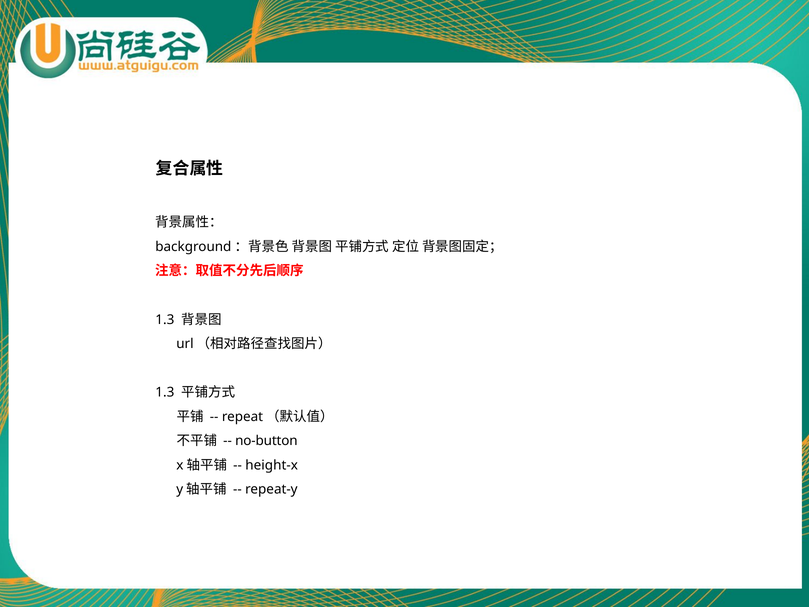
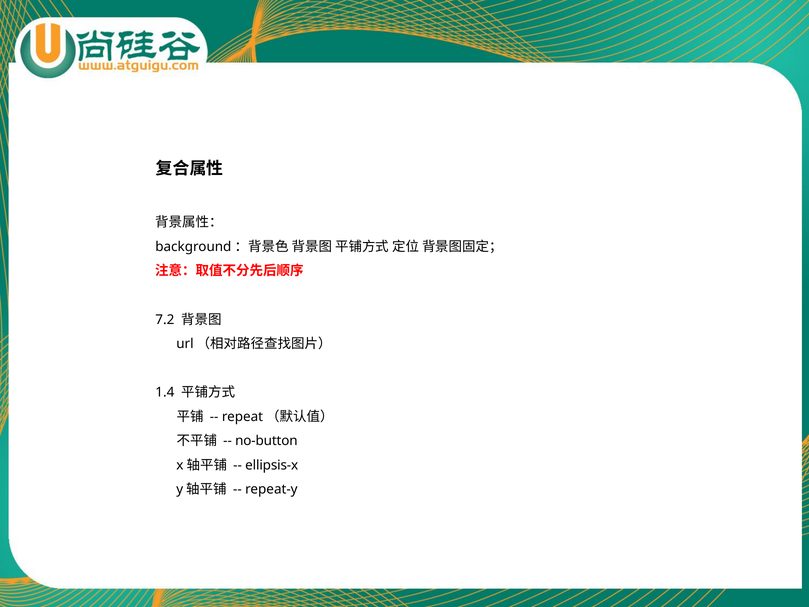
1.3 at (165, 319): 1.3 -> 7.2
1.3 at (165, 392): 1.3 -> 1.4
height-x: height-x -> ellipsis-x
